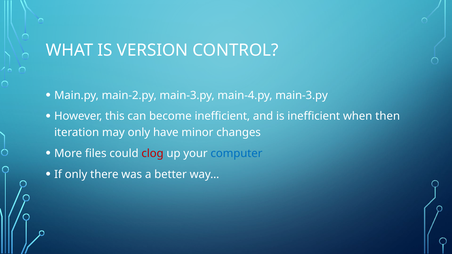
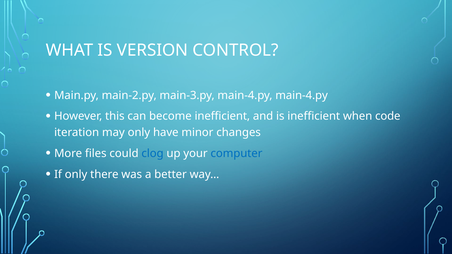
main-4.py main-3.py: main-3.py -> main-4.py
then: then -> code
clog colour: red -> blue
